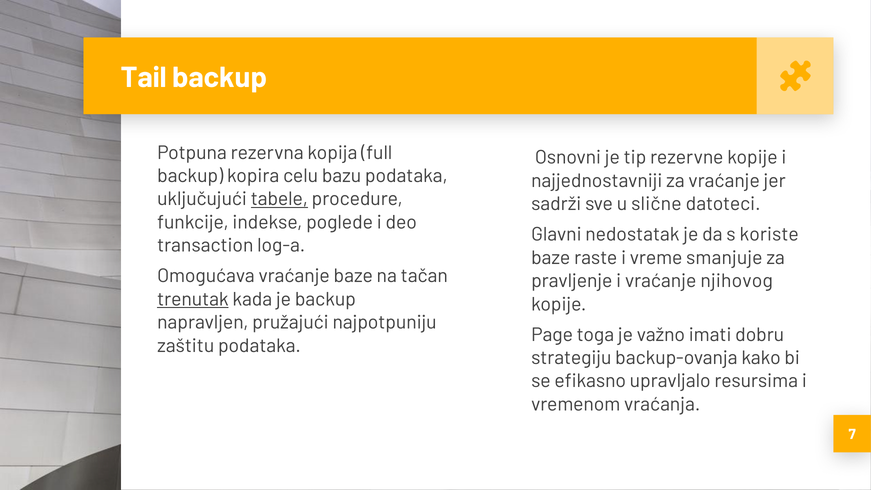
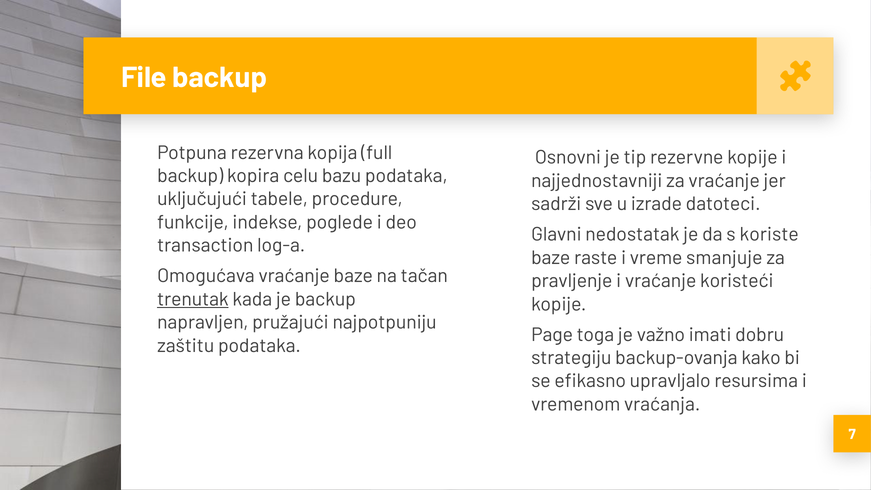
Tail: Tail -> File
tabele underline: present -> none
slične: slične -> izrade
njihovog: njihovog -> koristeći
